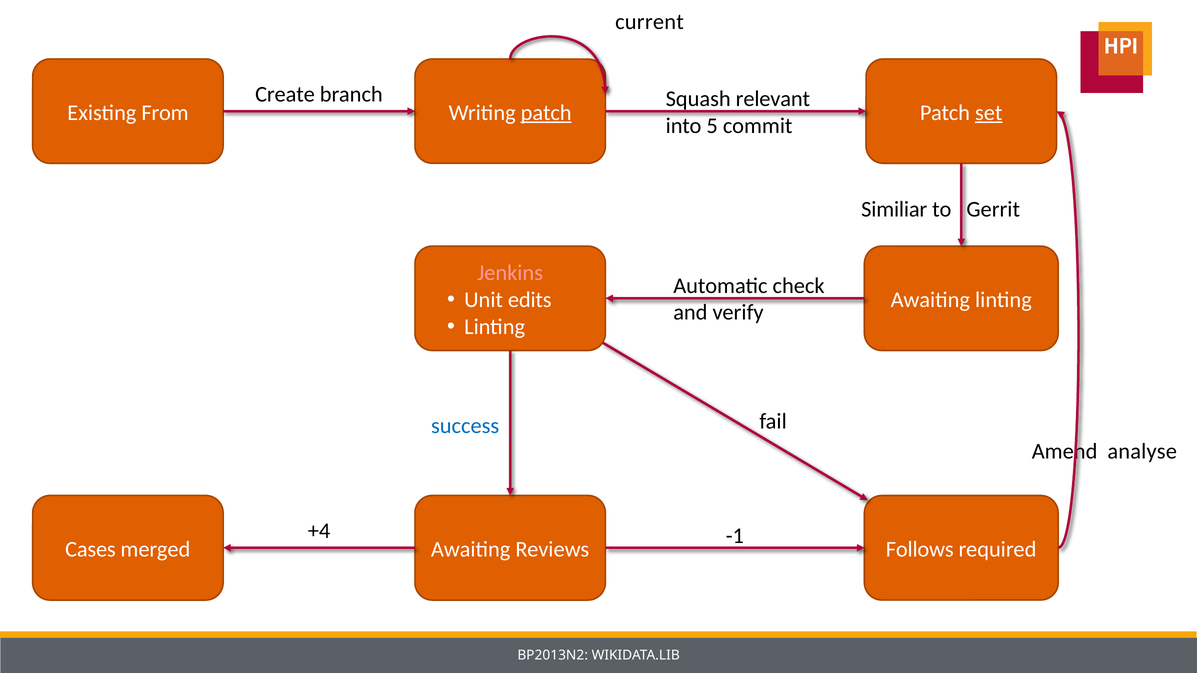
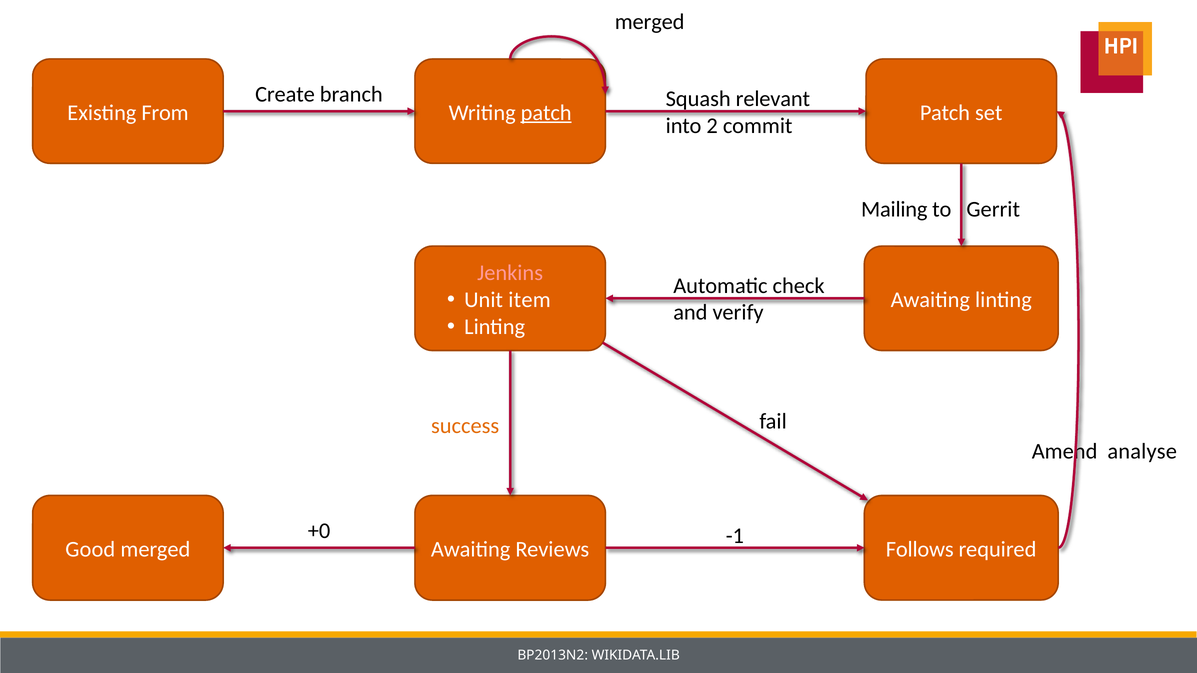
current at (649, 22): current -> merged
set underline: present -> none
5: 5 -> 2
Similiar: Similiar -> Mailing
edits: edits -> item
success colour: blue -> orange
+4: +4 -> +0
Cases: Cases -> Good
